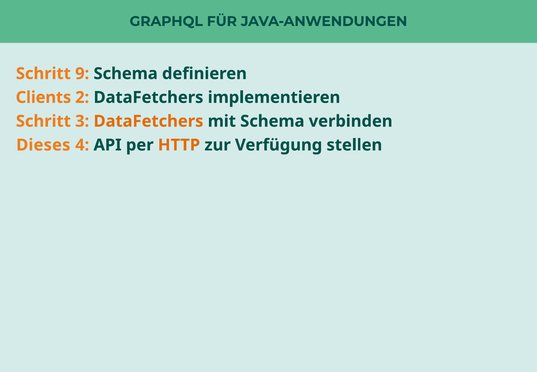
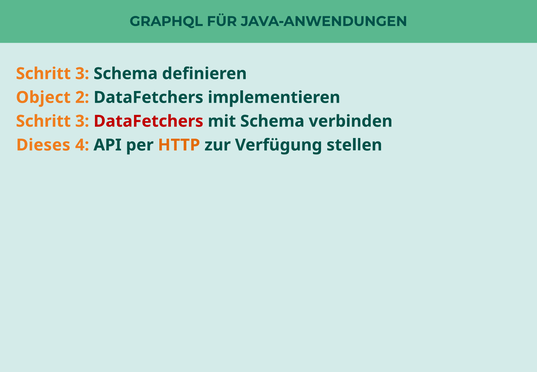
9 at (82, 74): 9 -> 3
Clients: Clients -> Object
DataFetchers at (148, 121) colour: orange -> red
